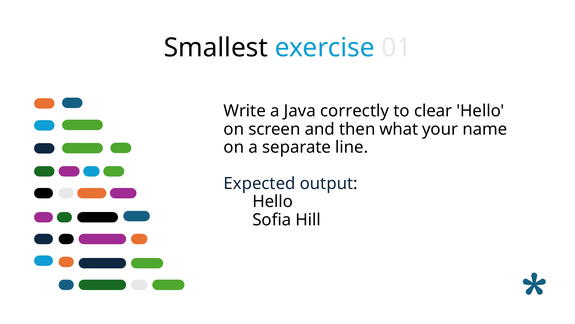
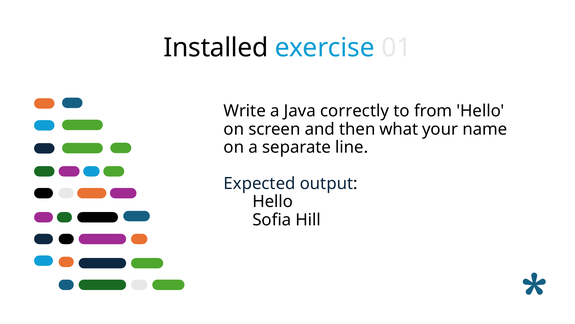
Smallest: Smallest -> Installed
clear: clear -> from
